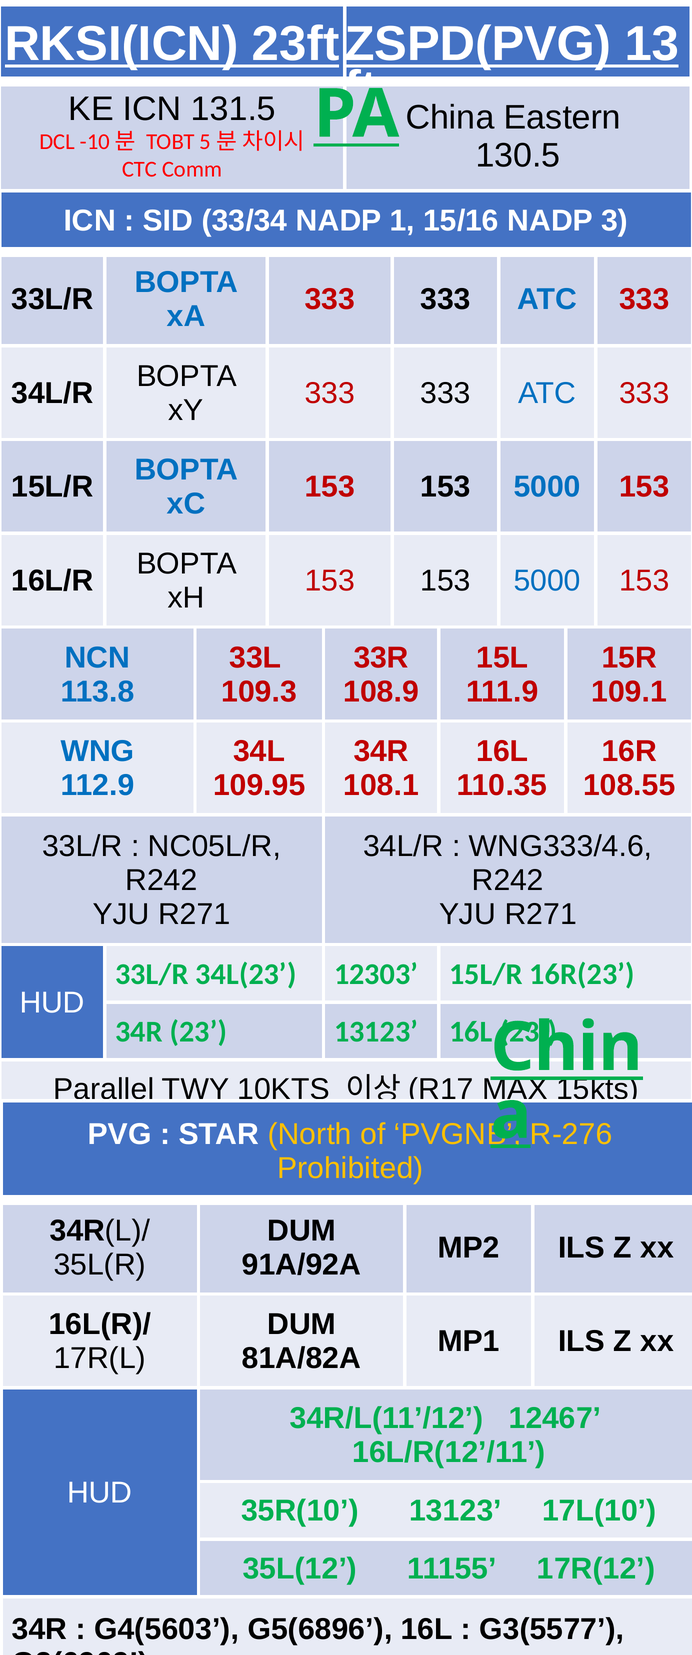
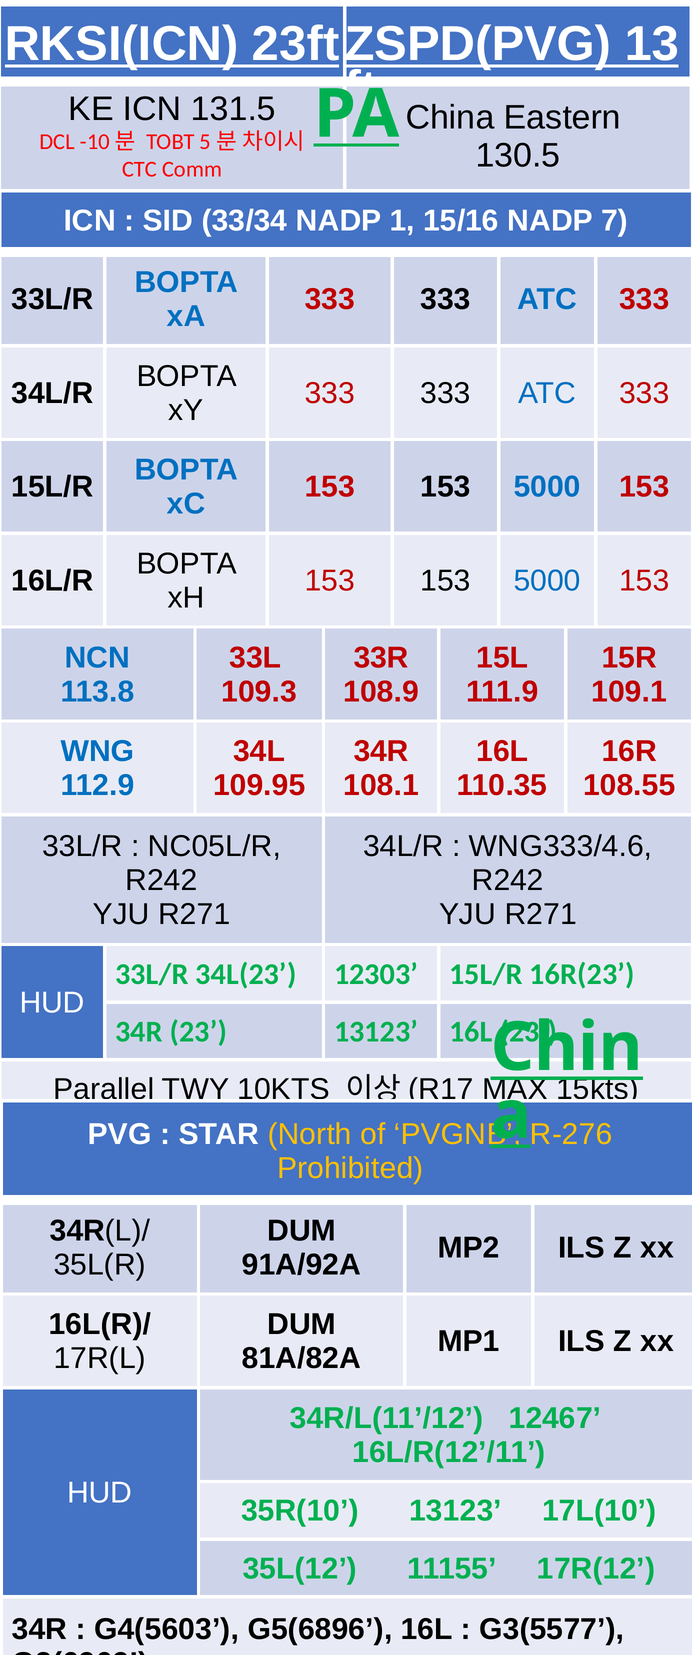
3: 3 -> 7
